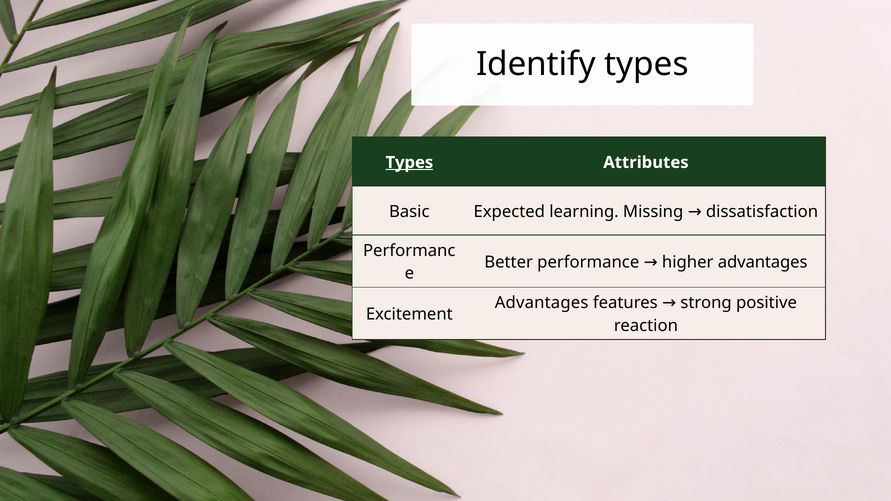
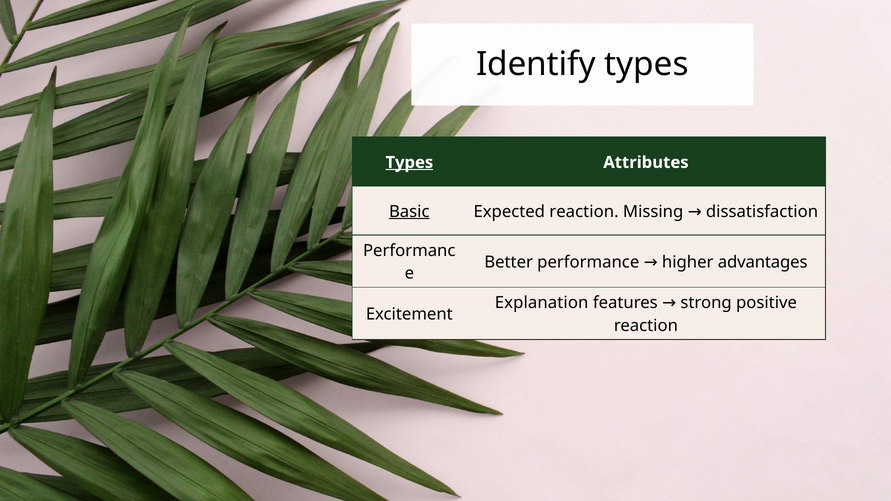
Basic underline: none -> present
Expected learning: learning -> reaction
Advantages at (542, 303): Advantages -> Explanation
